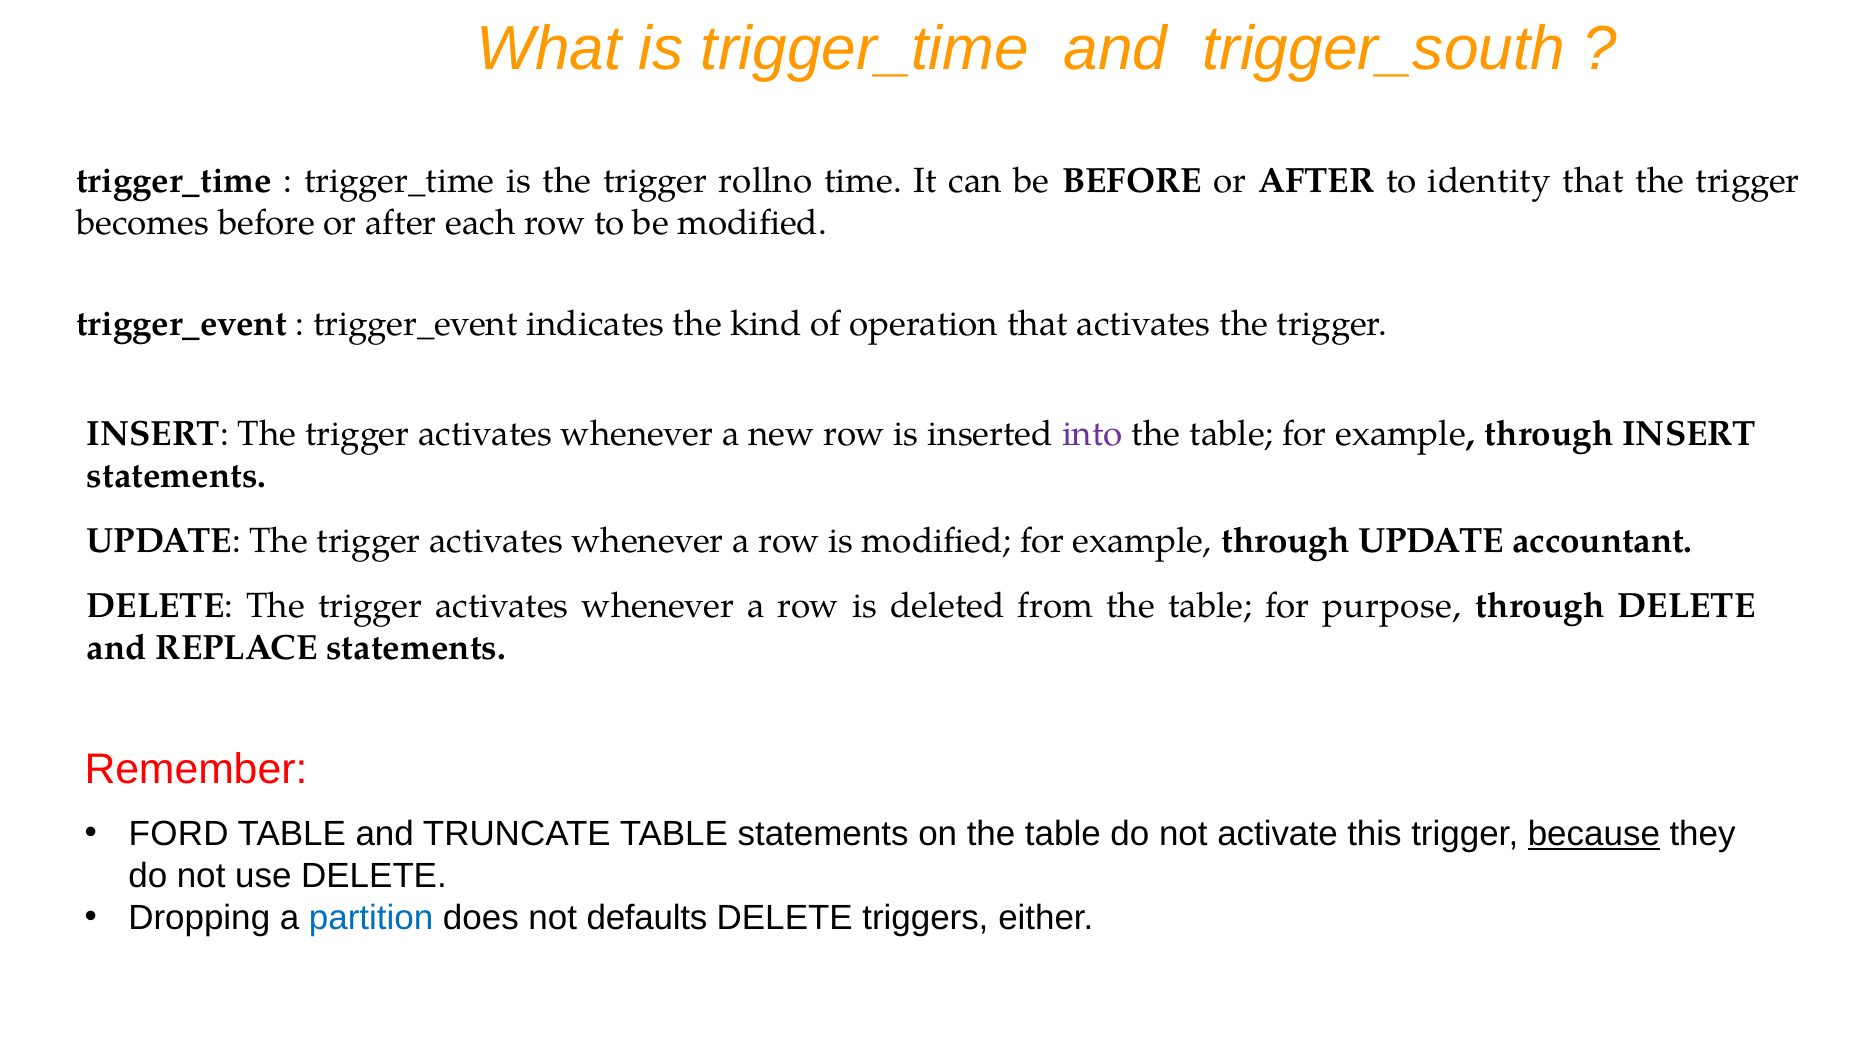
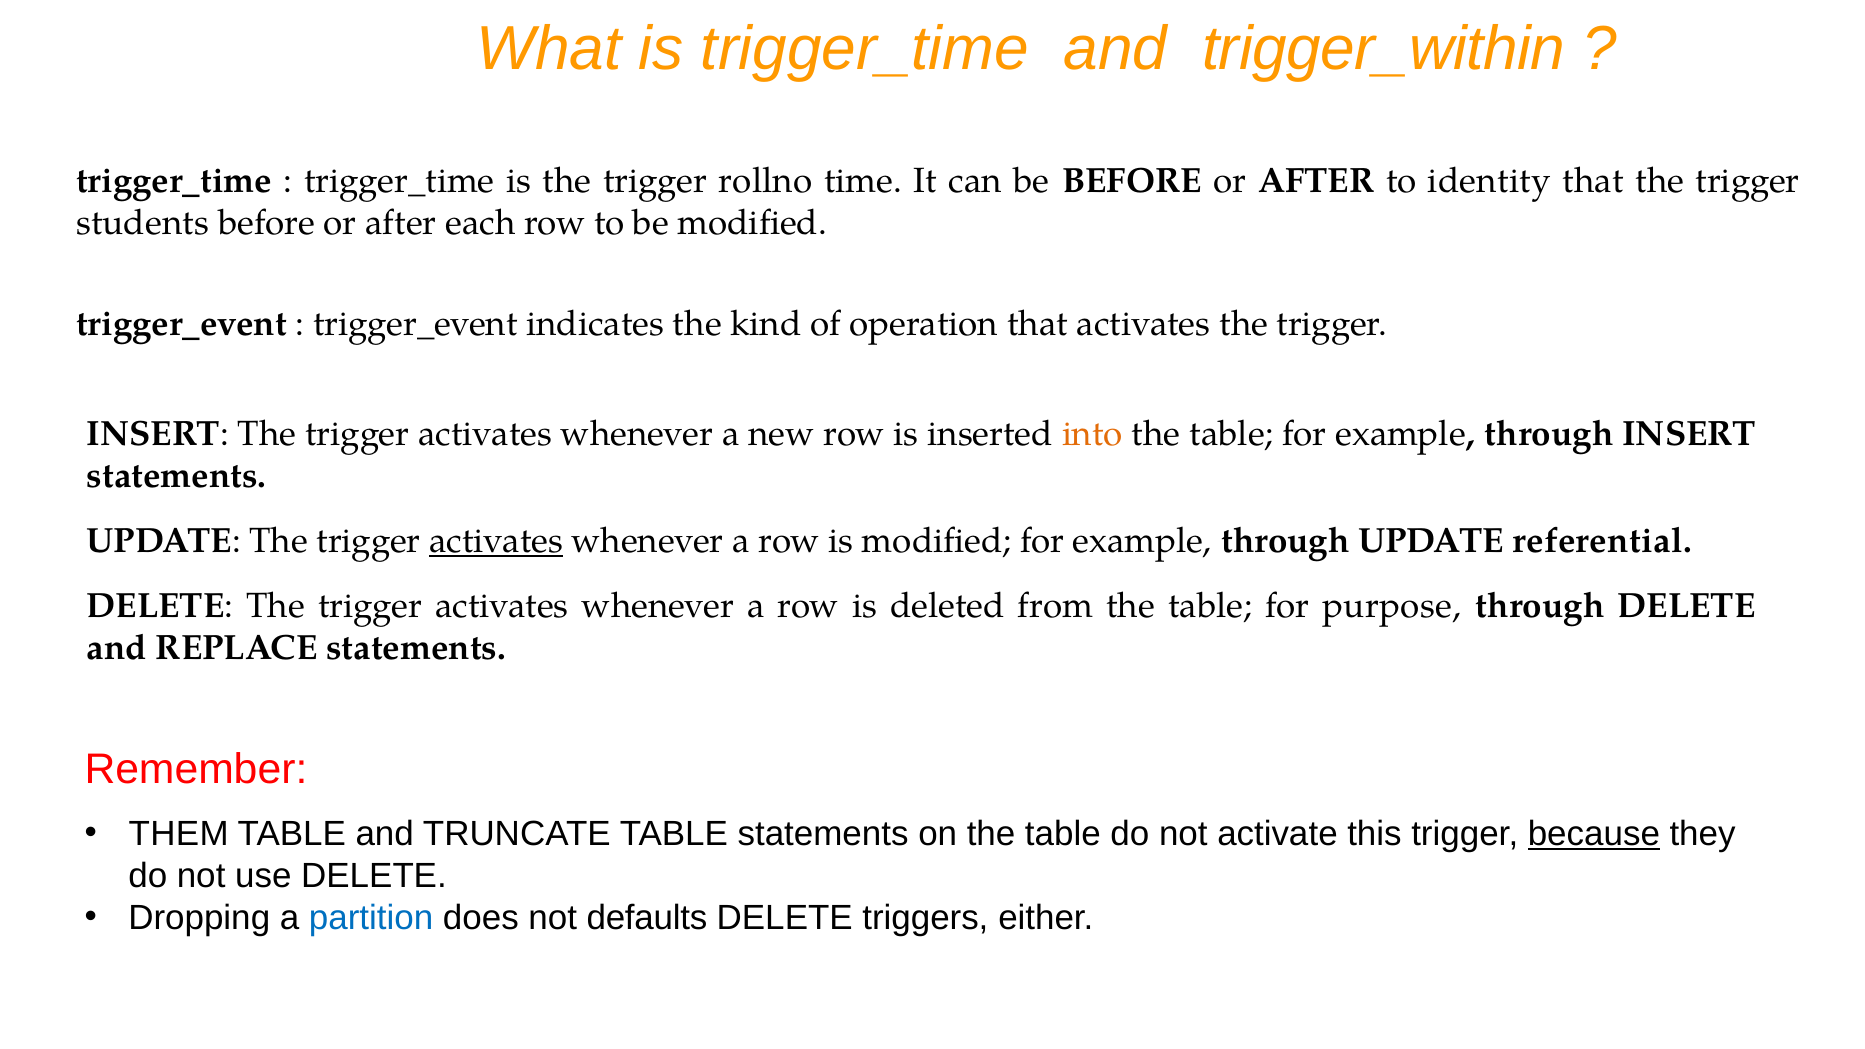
trigger_south: trigger_south -> trigger_within
becomes: becomes -> students
into colour: purple -> orange
activates at (496, 541) underline: none -> present
accountant: accountant -> referential
FORD: FORD -> THEM
